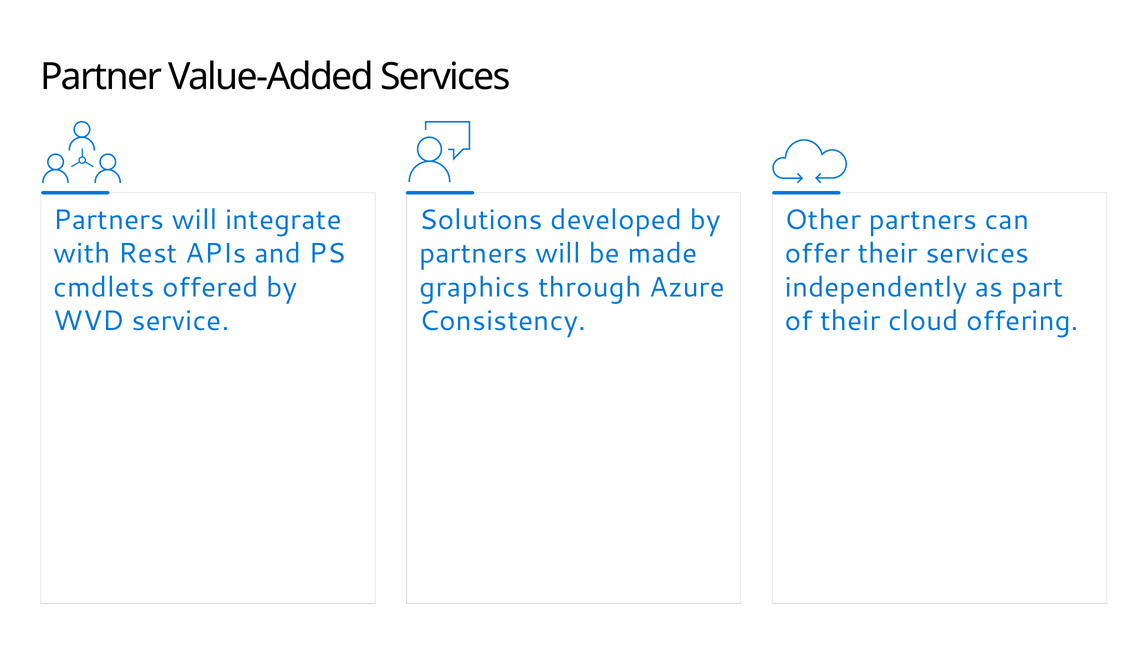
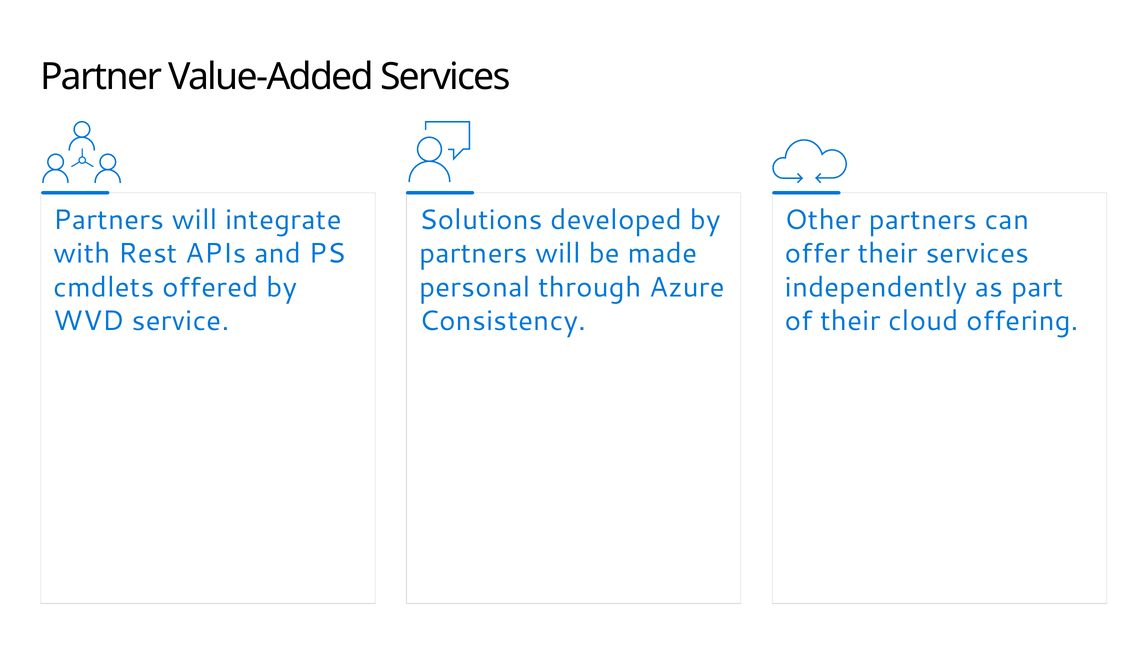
graphics: graphics -> personal
